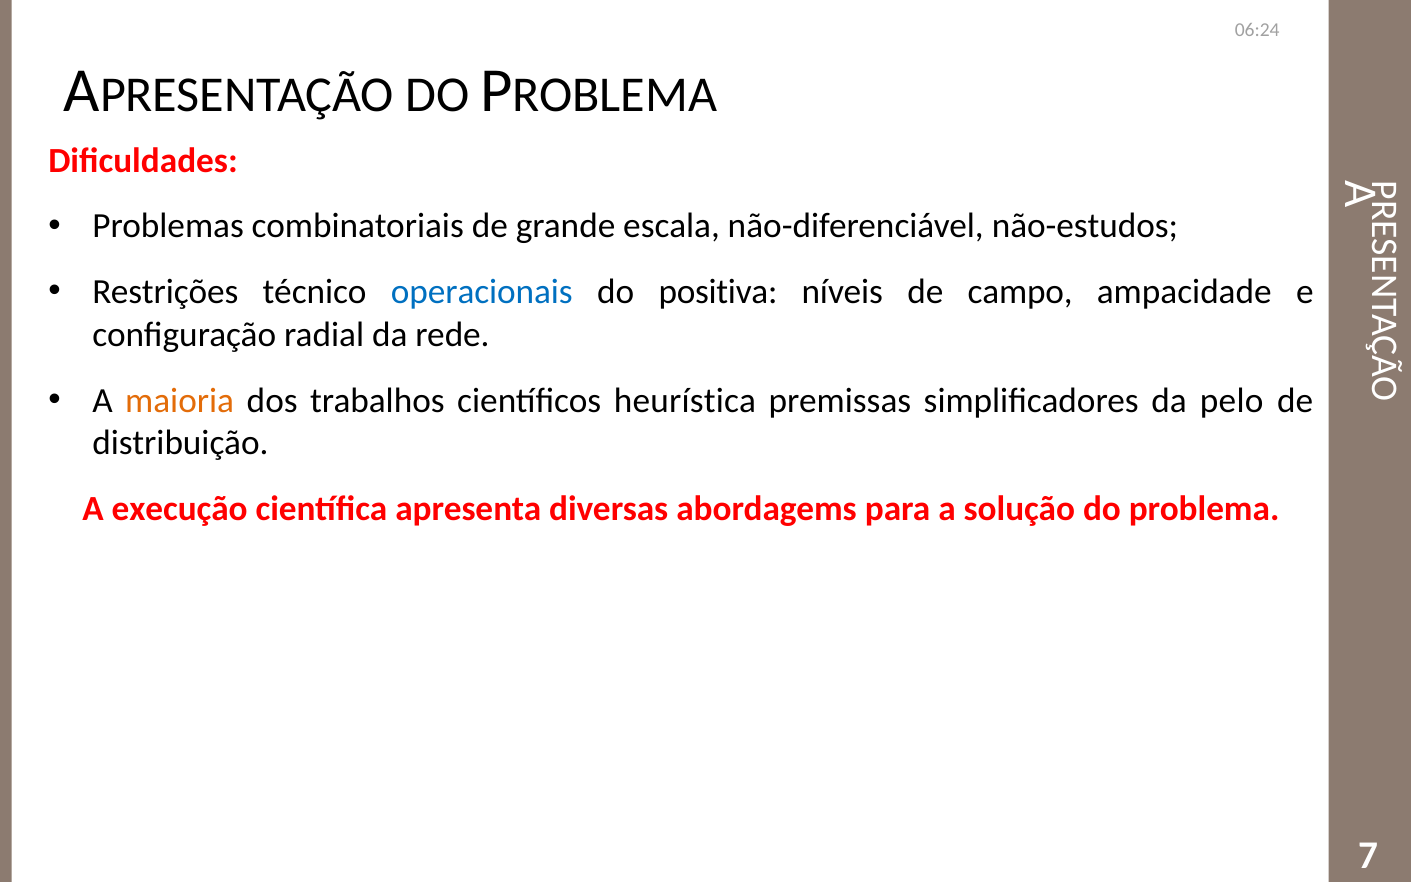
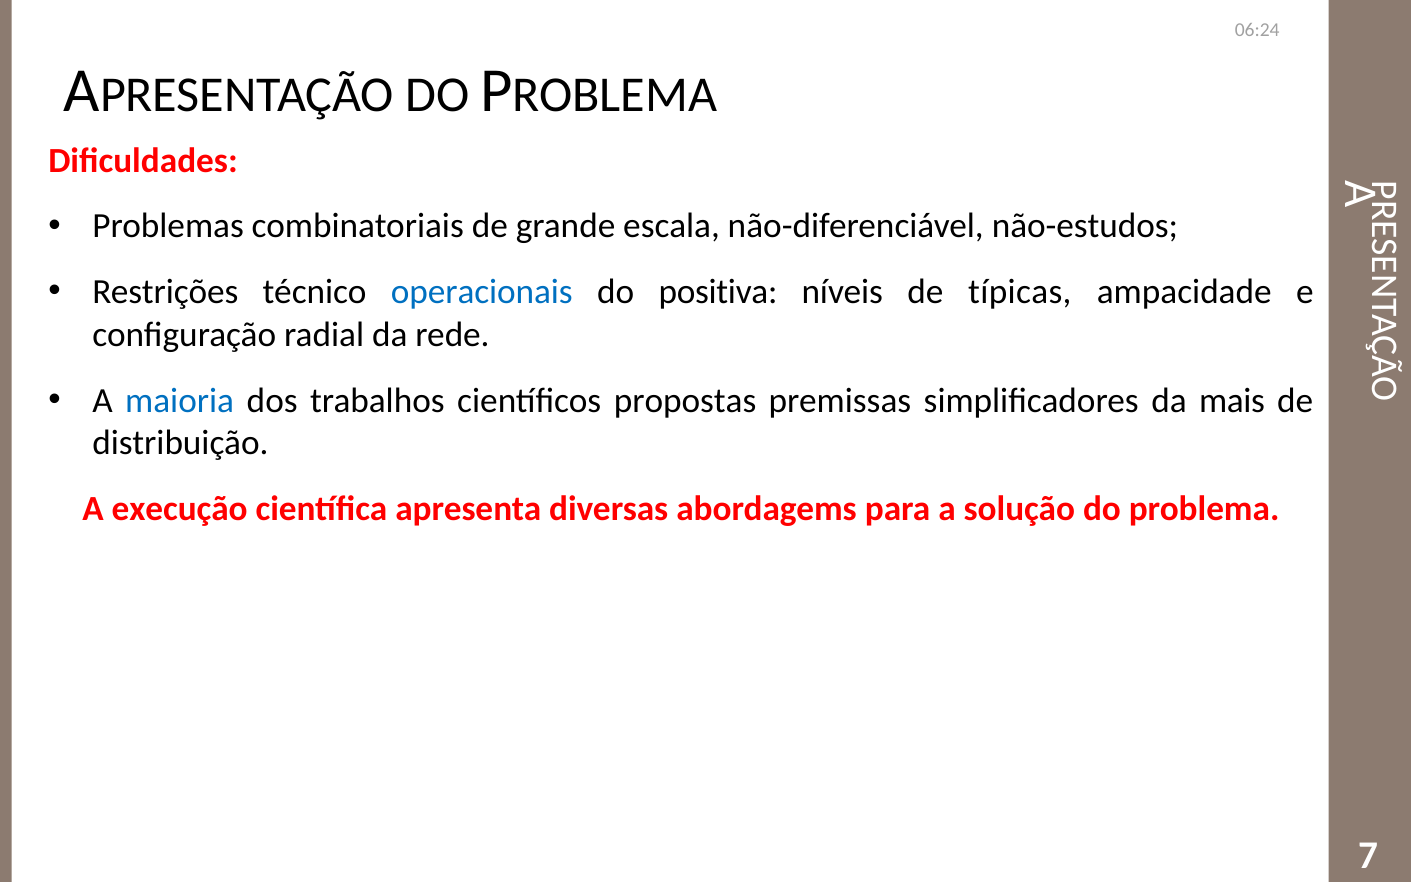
campo: campo -> típicas
maioria colour: orange -> blue
heurística: heurística -> propostas
pelo: pelo -> mais
